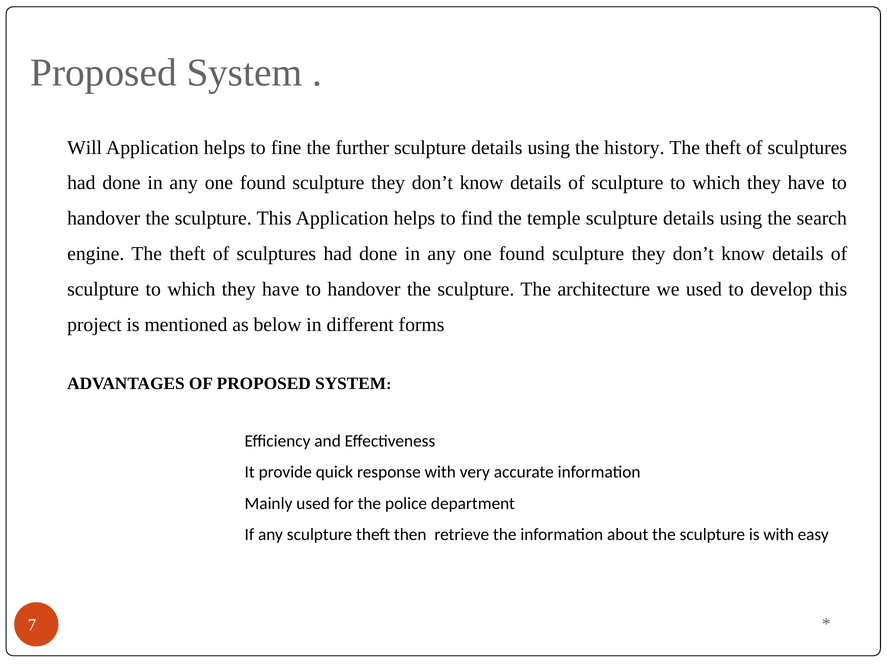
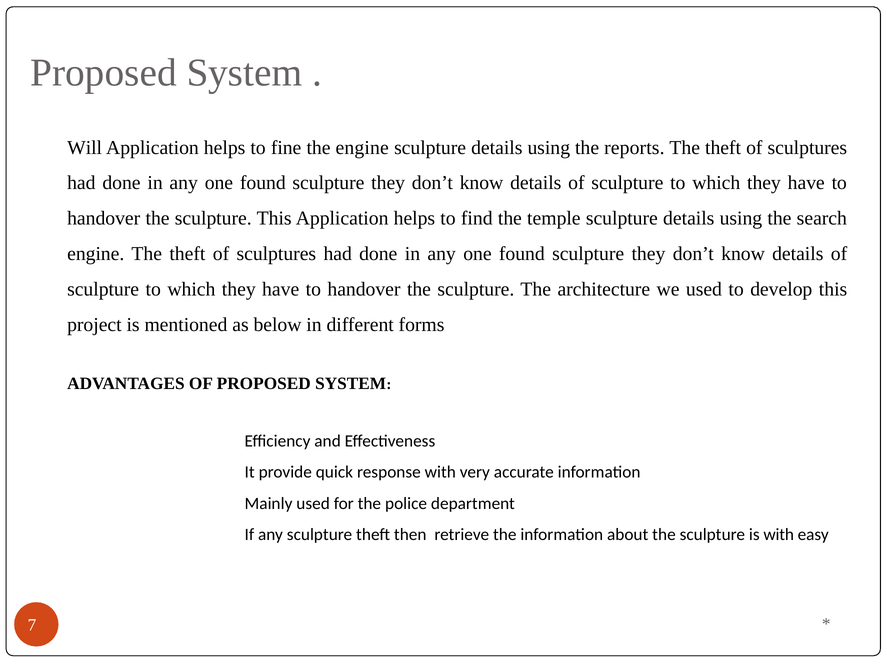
the further: further -> engine
history: history -> reports
